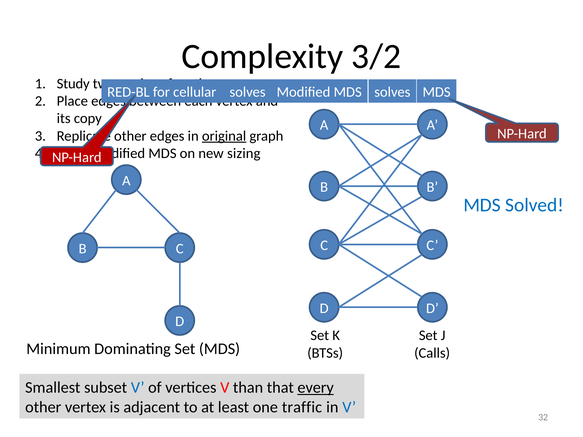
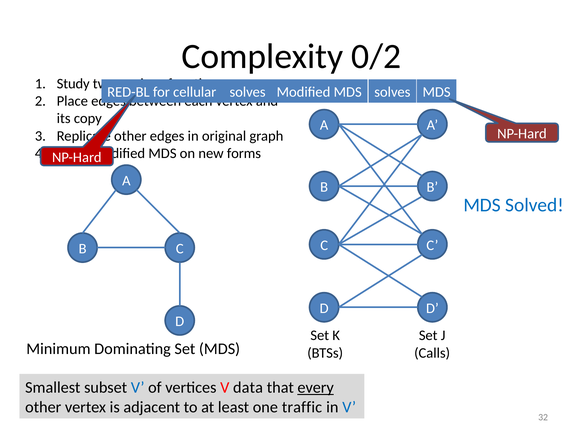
3/2: 3/2 -> 0/2
original underline: present -> none
sizing: sizing -> forms
than: than -> data
